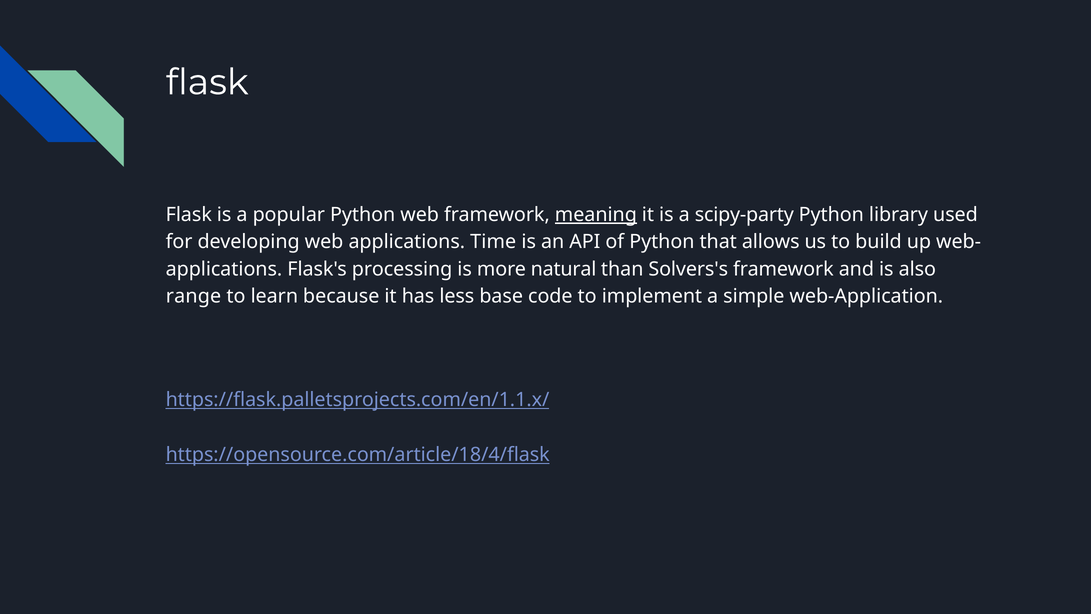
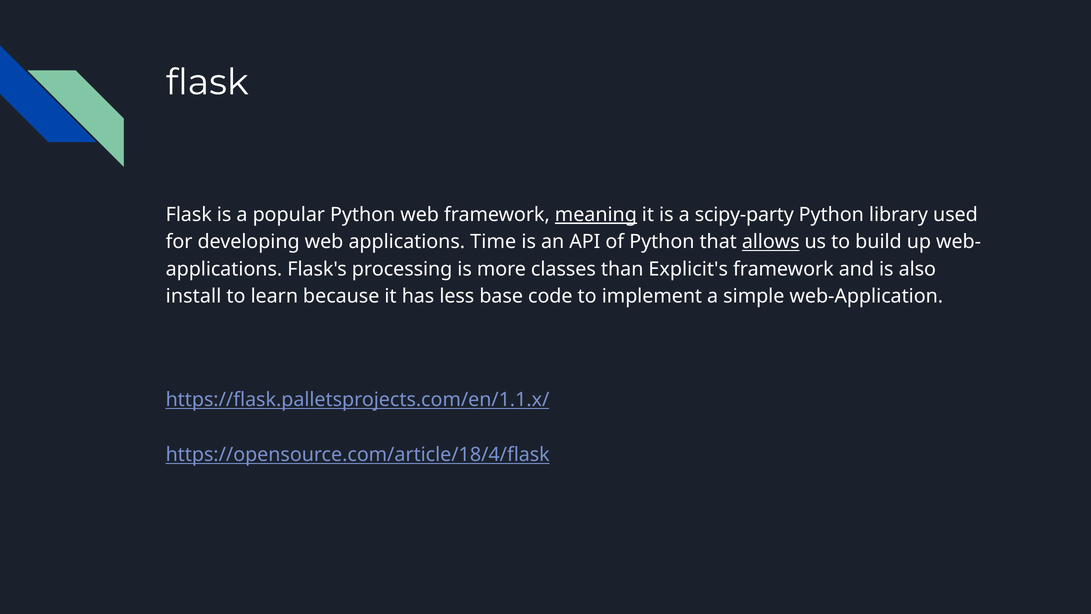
allows underline: none -> present
natural: natural -> classes
Solvers's: Solvers's -> Explicit's
range: range -> install
